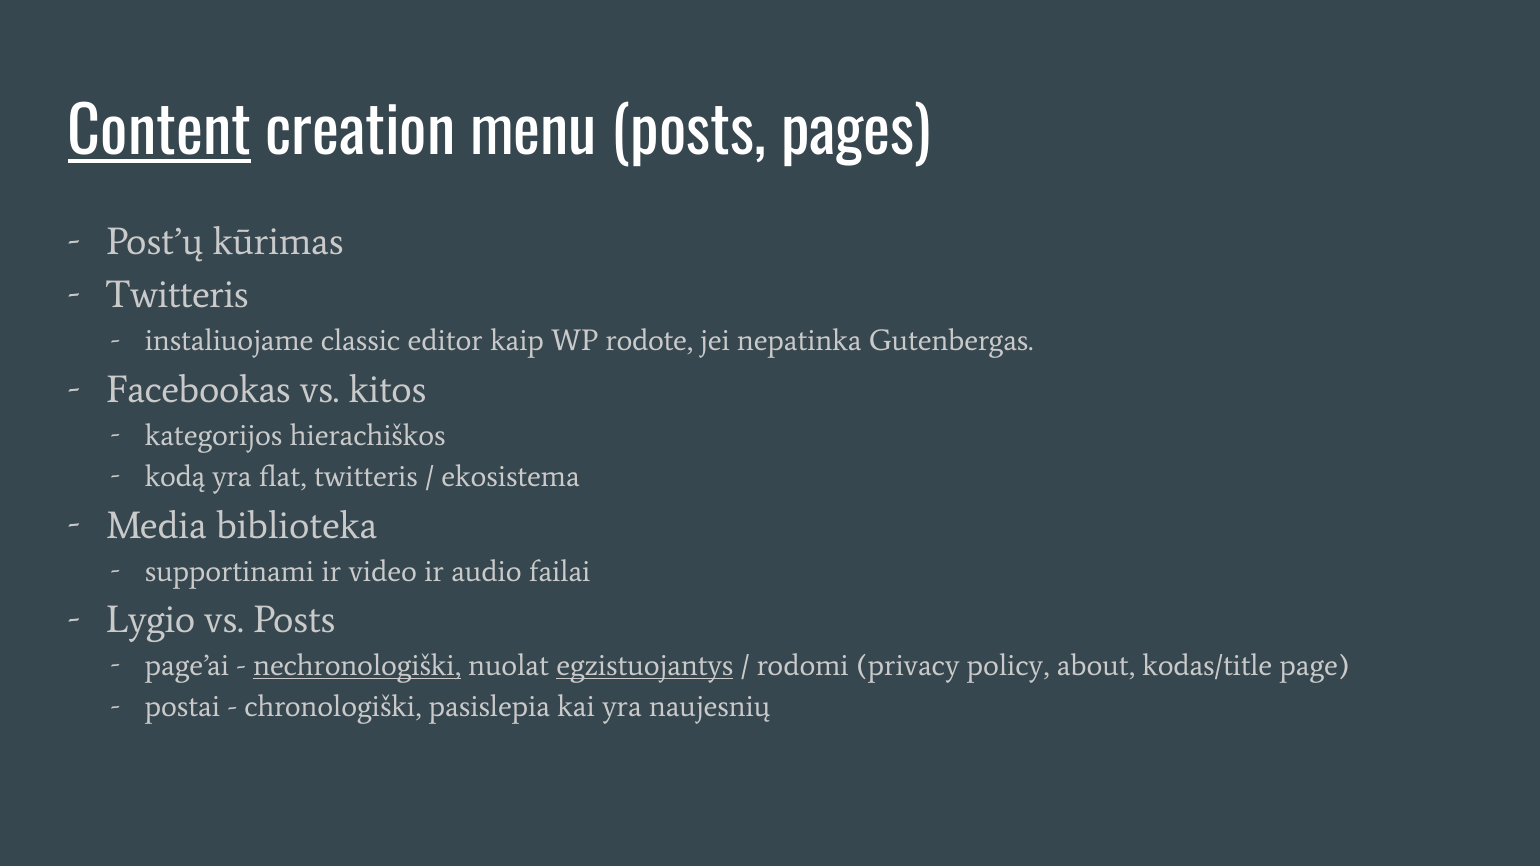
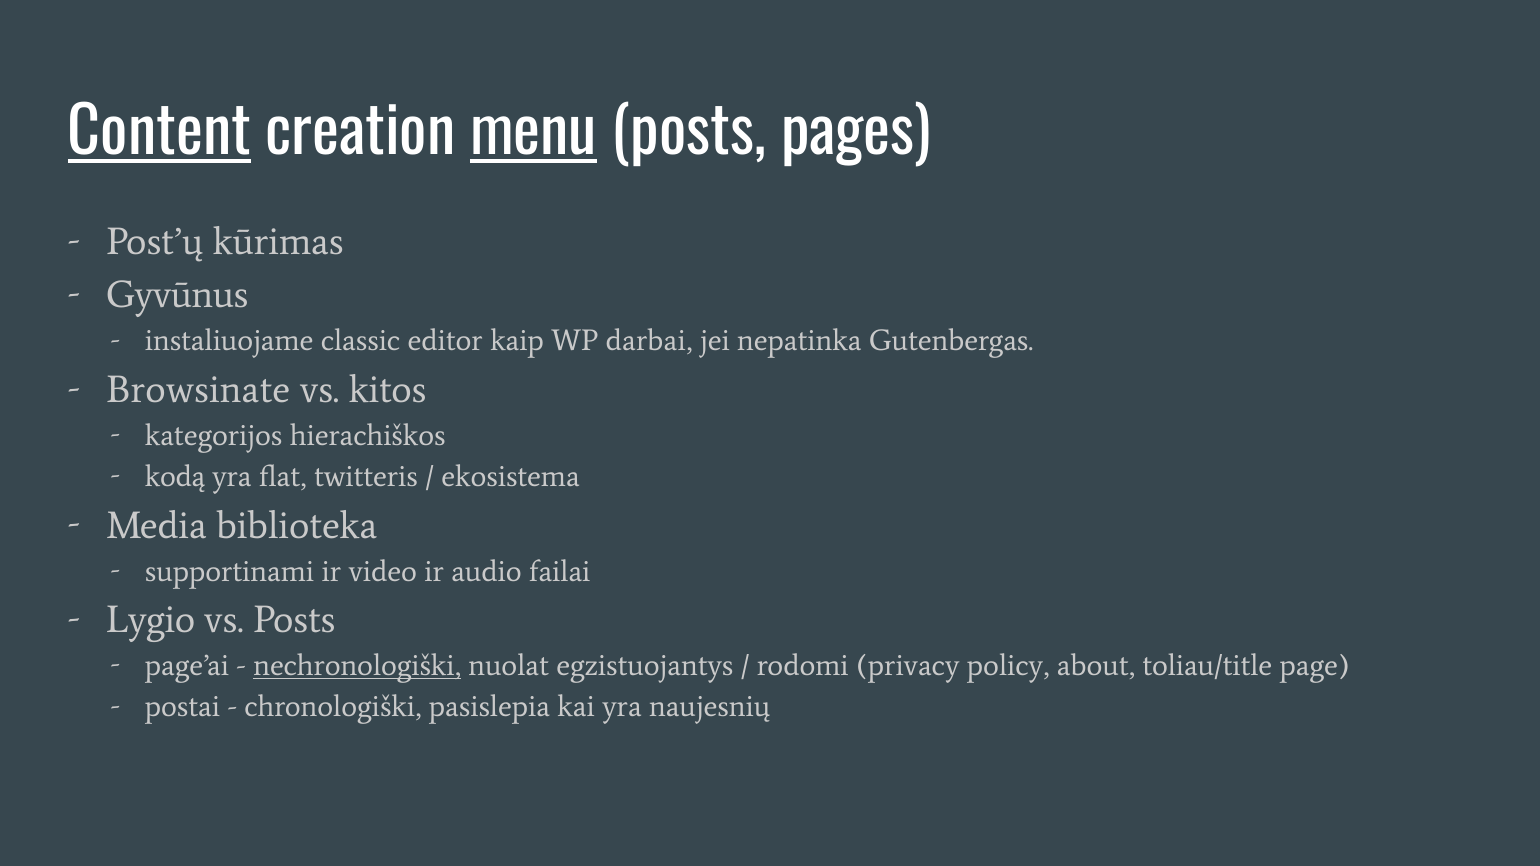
menu underline: none -> present
Twitteris at (177, 295): Twitteris -> Gyvūnus
rodote: rodote -> darbai
Facebookas: Facebookas -> Browsinate
egzistuojantys underline: present -> none
kodas/title: kodas/title -> toliau/title
